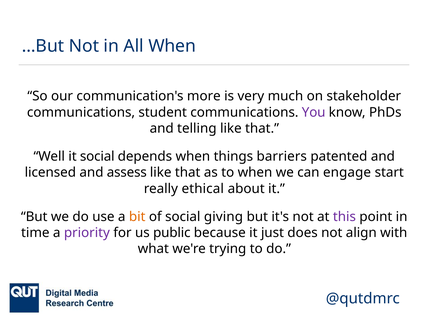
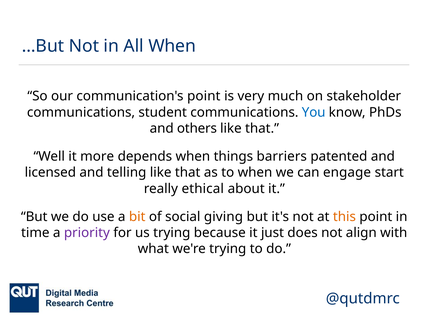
communication's more: more -> point
You colour: purple -> blue
telling: telling -> others
it social: social -> more
assess: assess -> telling
this colour: purple -> orange
us public: public -> trying
